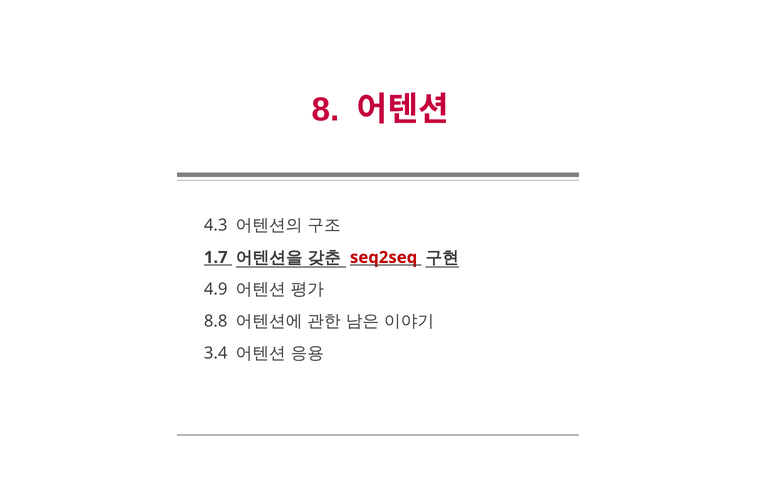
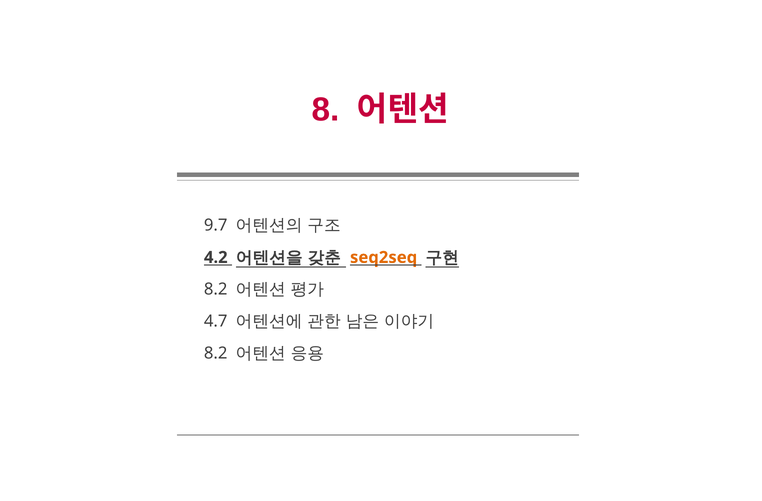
4.3: 4.3 -> 9.7
1.7: 1.7 -> 4.2
seq2seq colour: red -> orange
4.9 at (216, 289): 4.9 -> 8.2
8.8: 8.8 -> 4.7
3.4 at (216, 353): 3.4 -> 8.2
